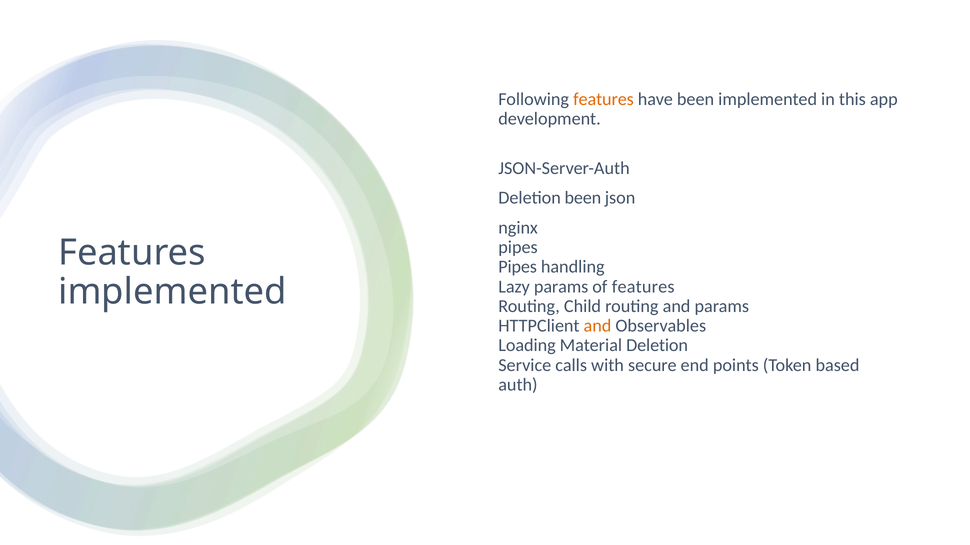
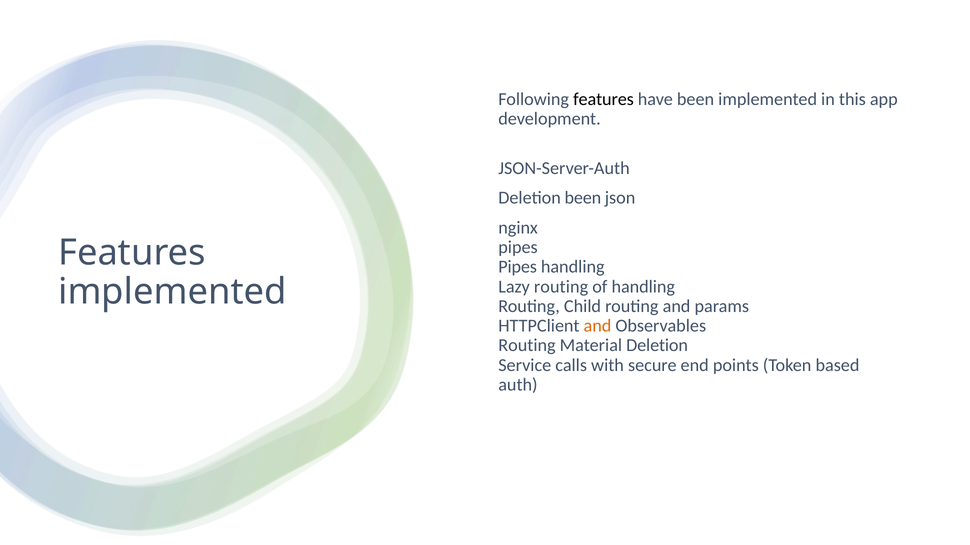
features at (603, 99) colour: orange -> black
Lazy params: params -> routing
of features: features -> handling
Loading at (527, 346): Loading -> Routing
